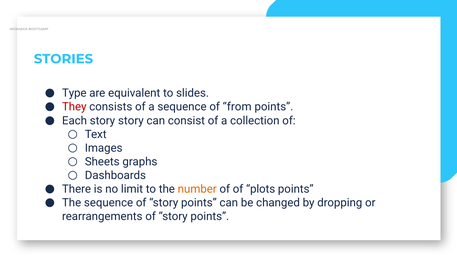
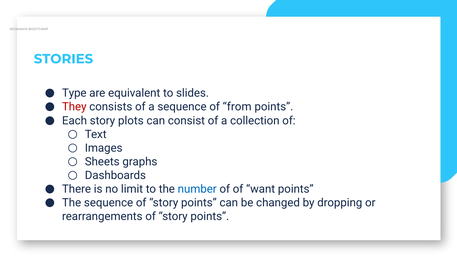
story story: story -> plots
number colour: orange -> blue
plots: plots -> want
